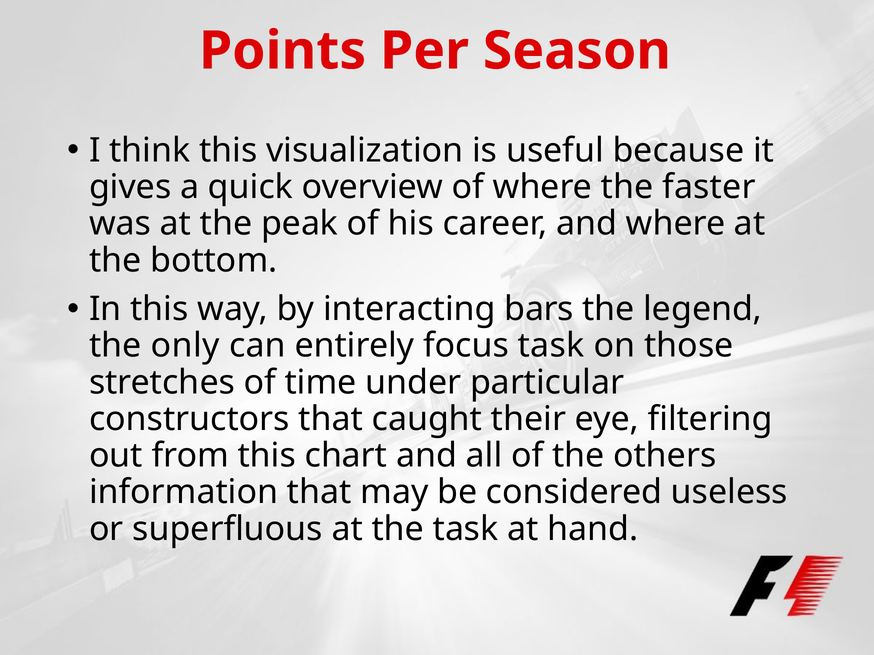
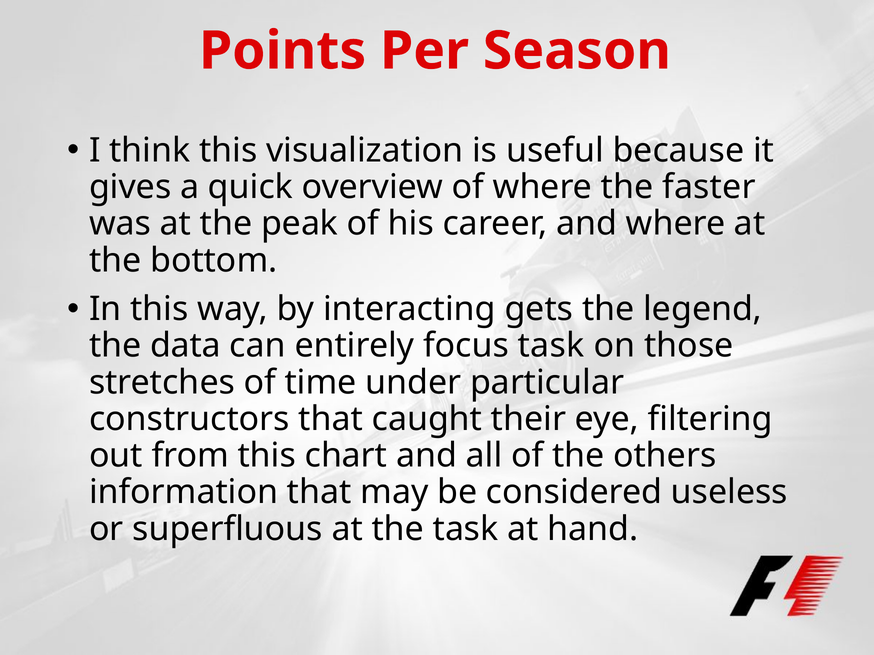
bars: bars -> gets
only: only -> data
